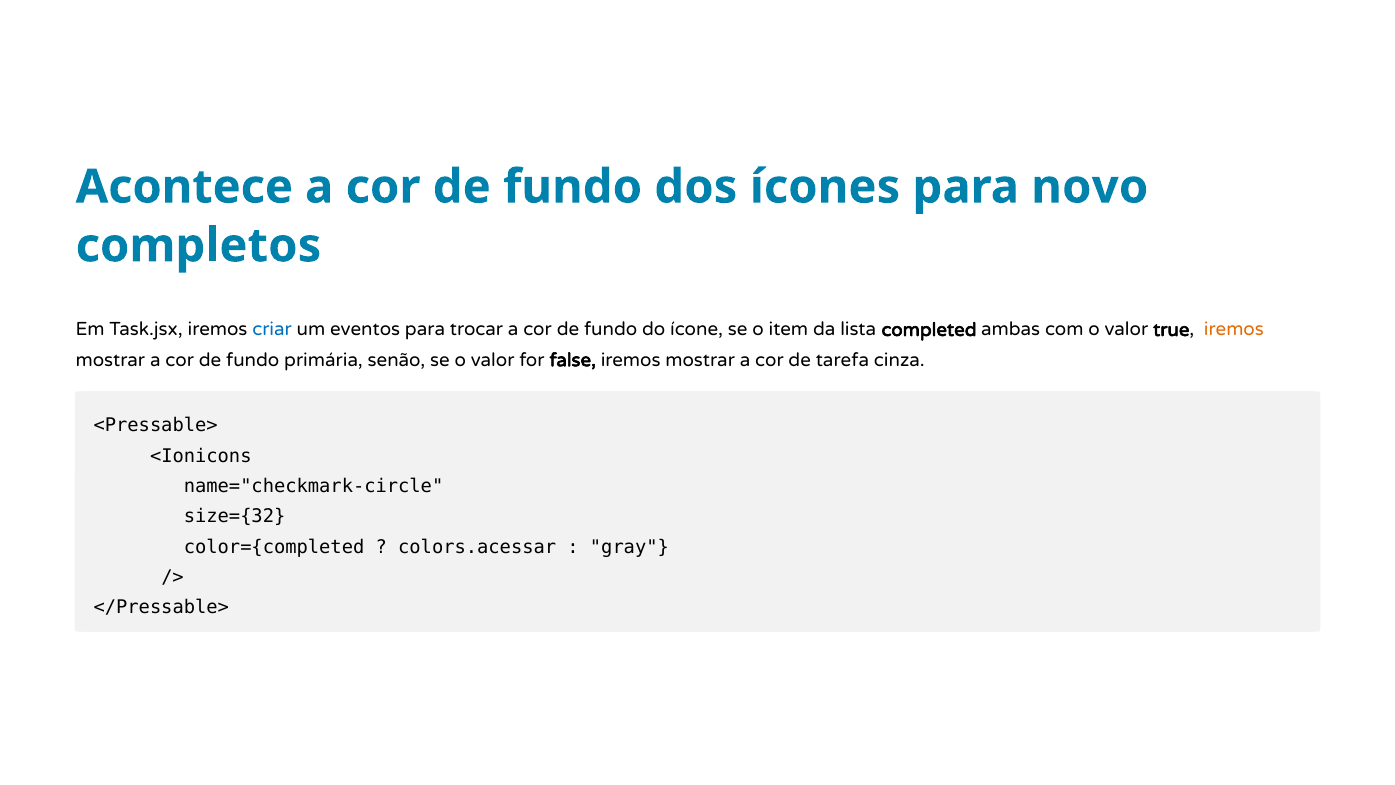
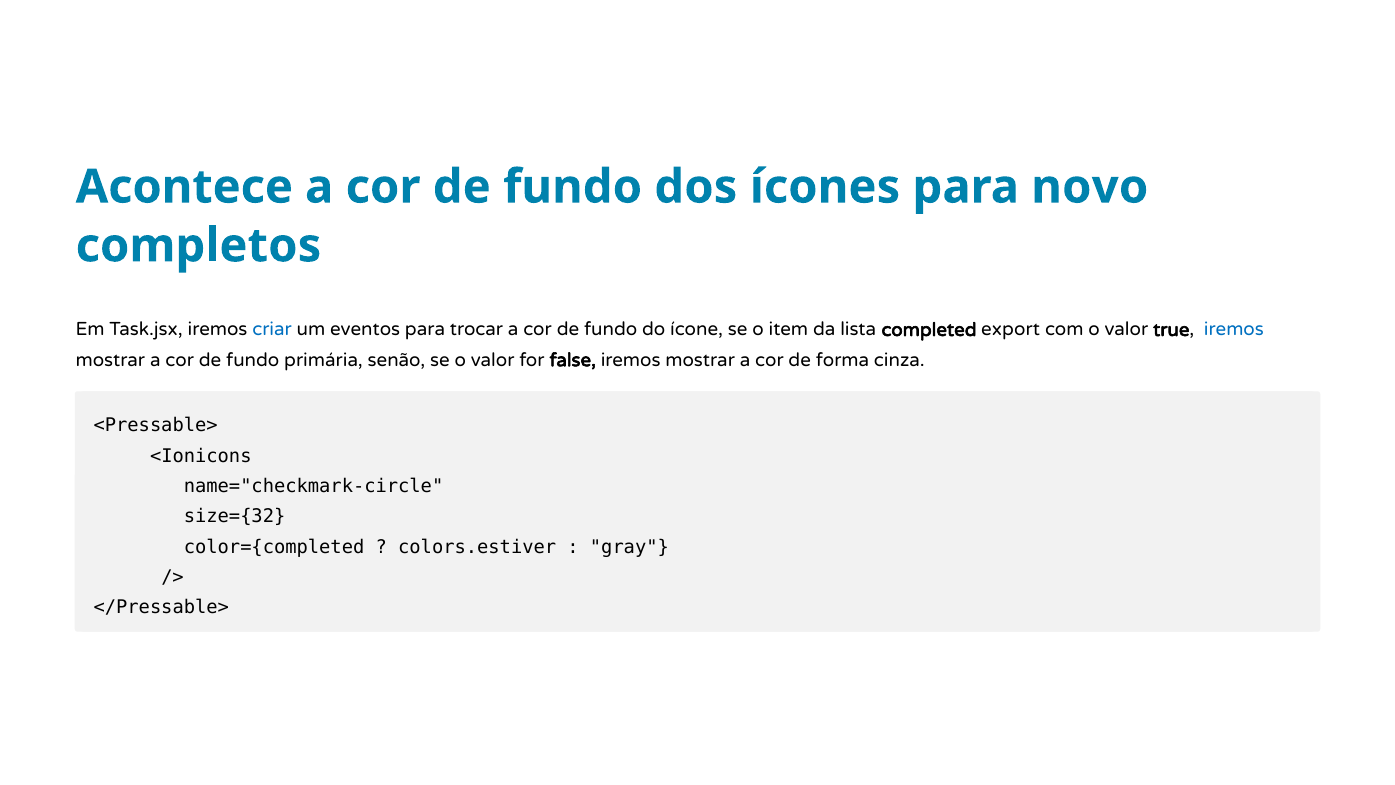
ambas: ambas -> export
iremos at (1234, 330) colour: orange -> blue
tarefa: tarefa -> forma
colors.acessar: colors.acessar -> colors.estiver
